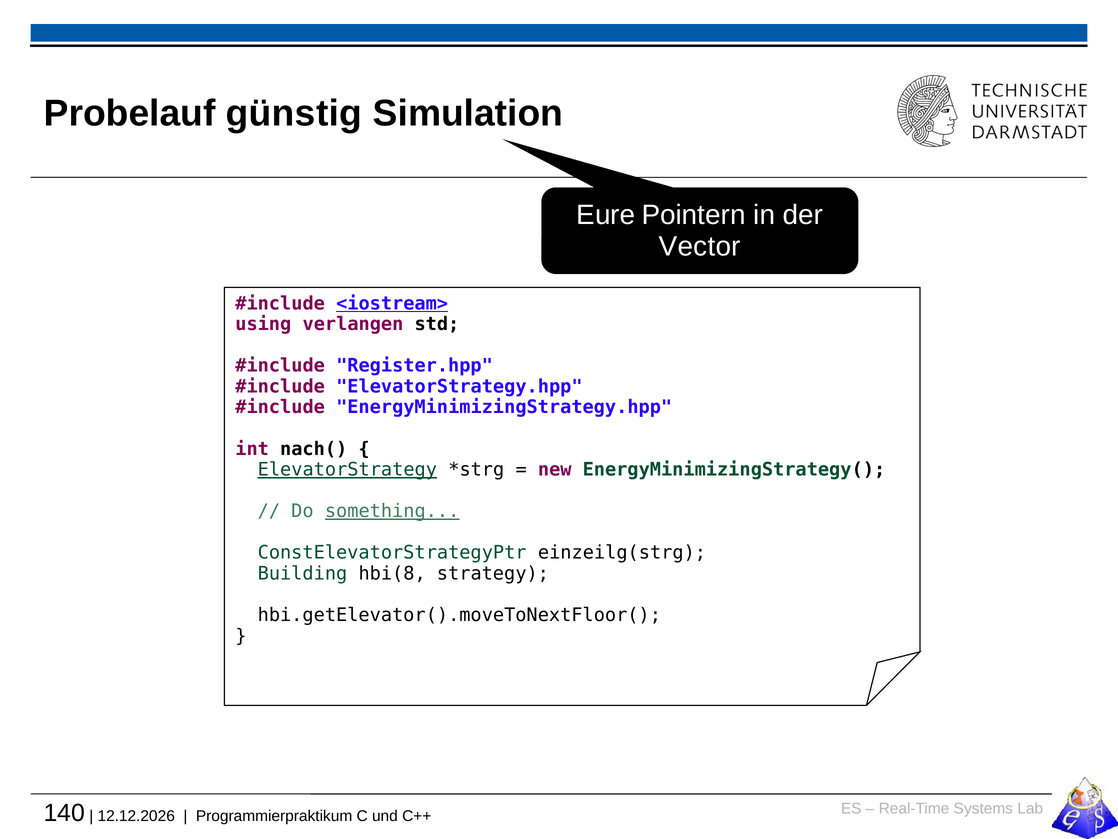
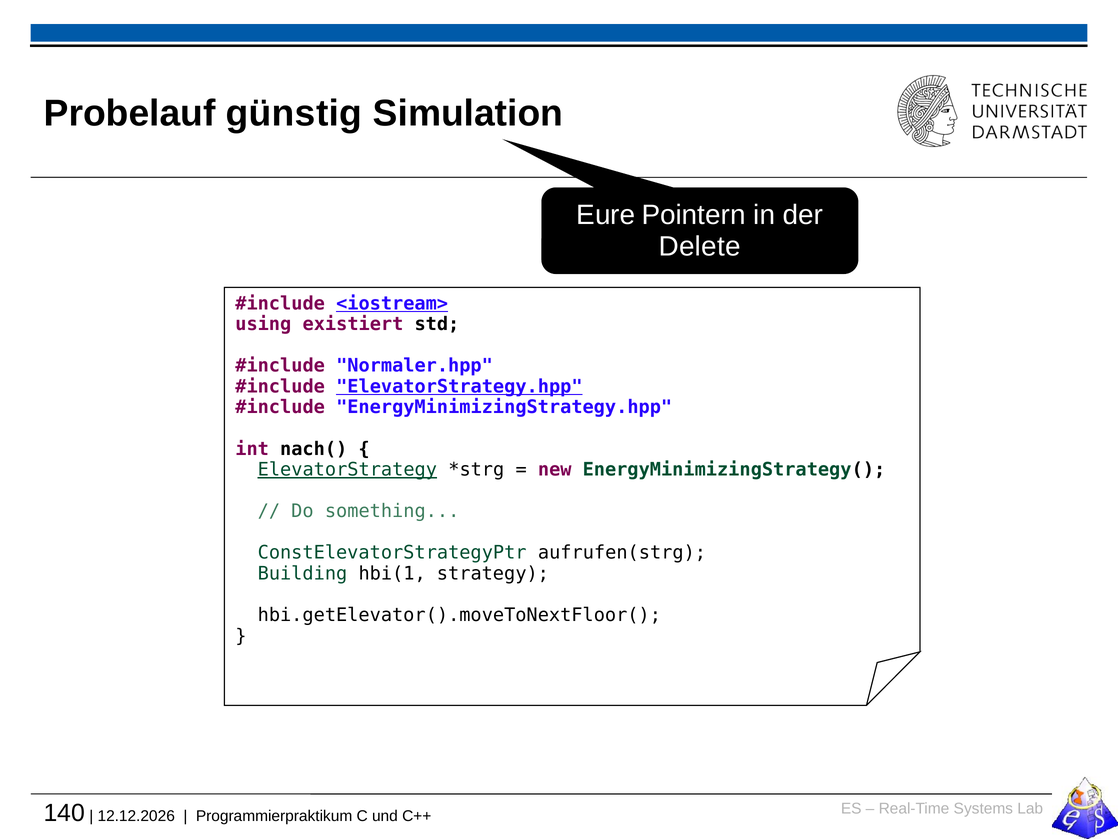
Vector: Vector -> Delete
verlangen: verlangen -> existiert
Register.hpp: Register.hpp -> Normaler.hpp
ElevatorStrategy.hpp underline: none -> present
something underline: present -> none
einzeilg(strg: einzeilg(strg -> aufrufen(strg
hbi(8: hbi(8 -> hbi(1
